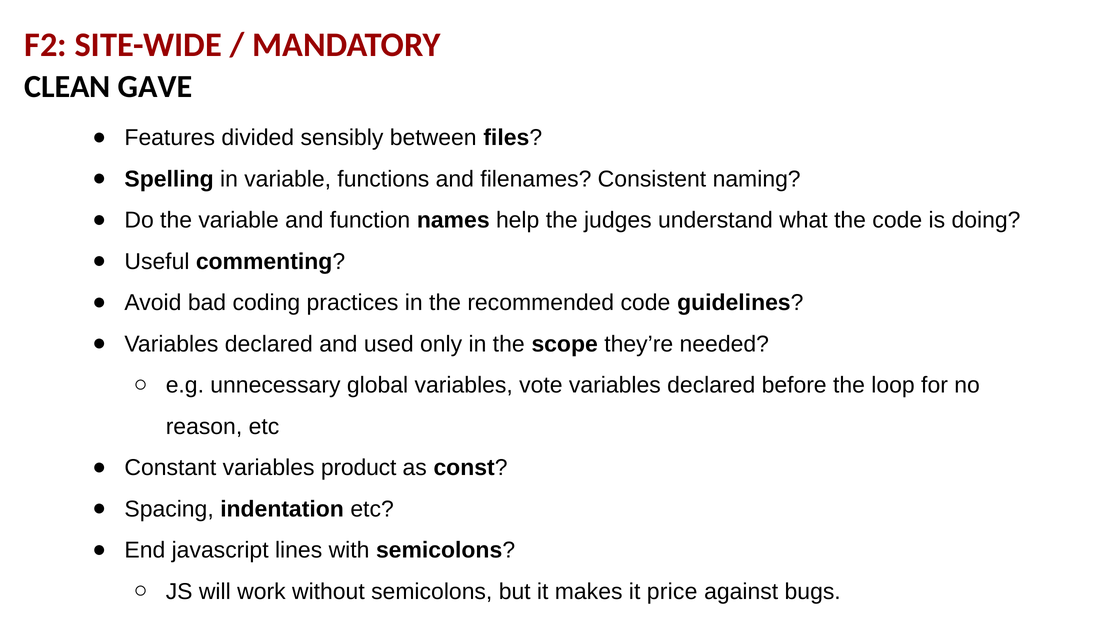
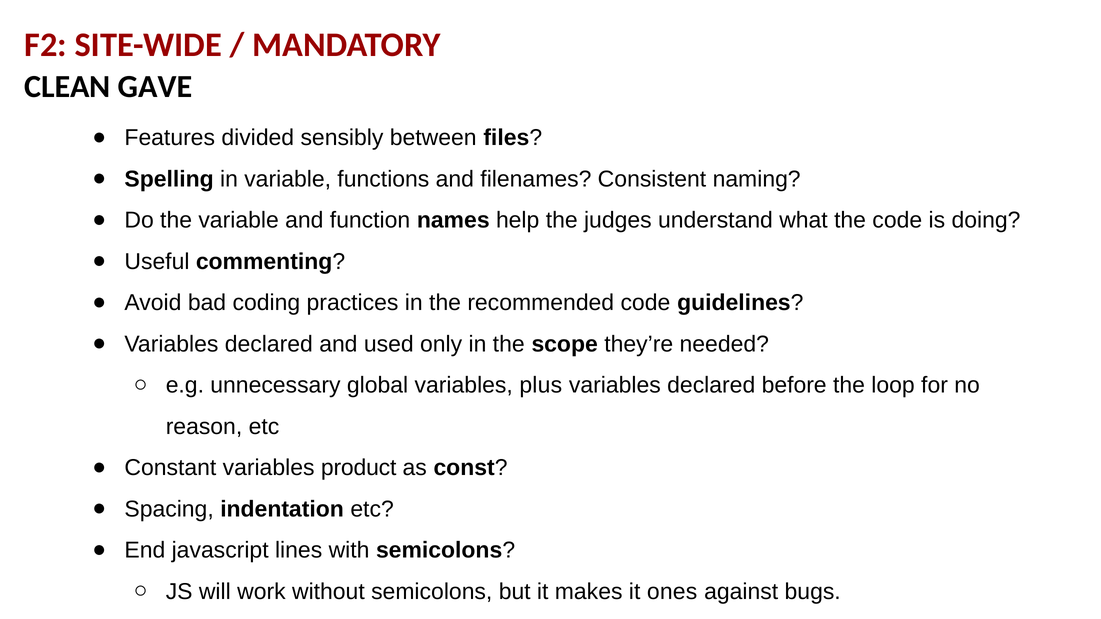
vote: vote -> plus
price: price -> ones
